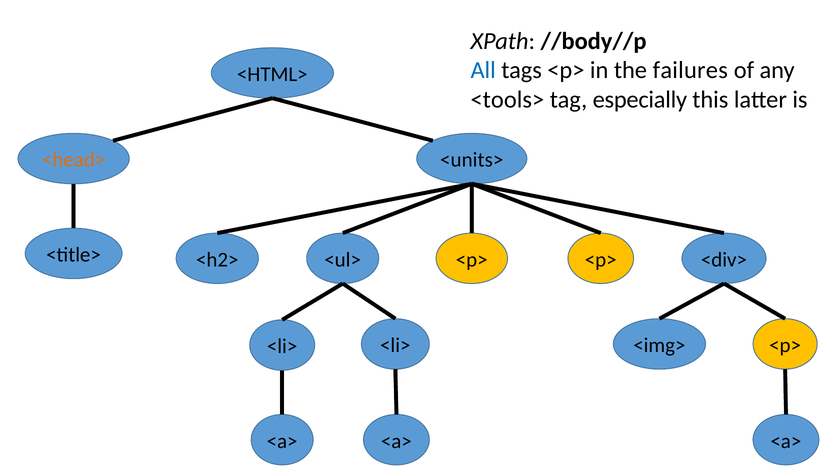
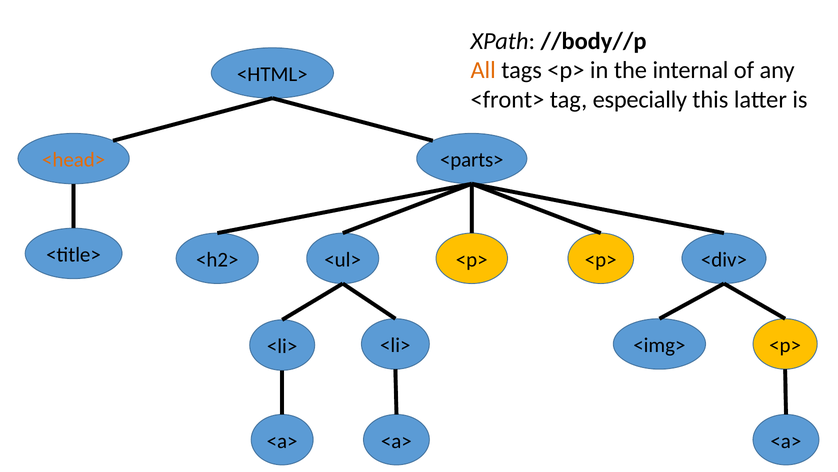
All colour: blue -> orange
failures: failures -> internal
<tools>: <tools> -> <front>
<units>: <units> -> <parts>
